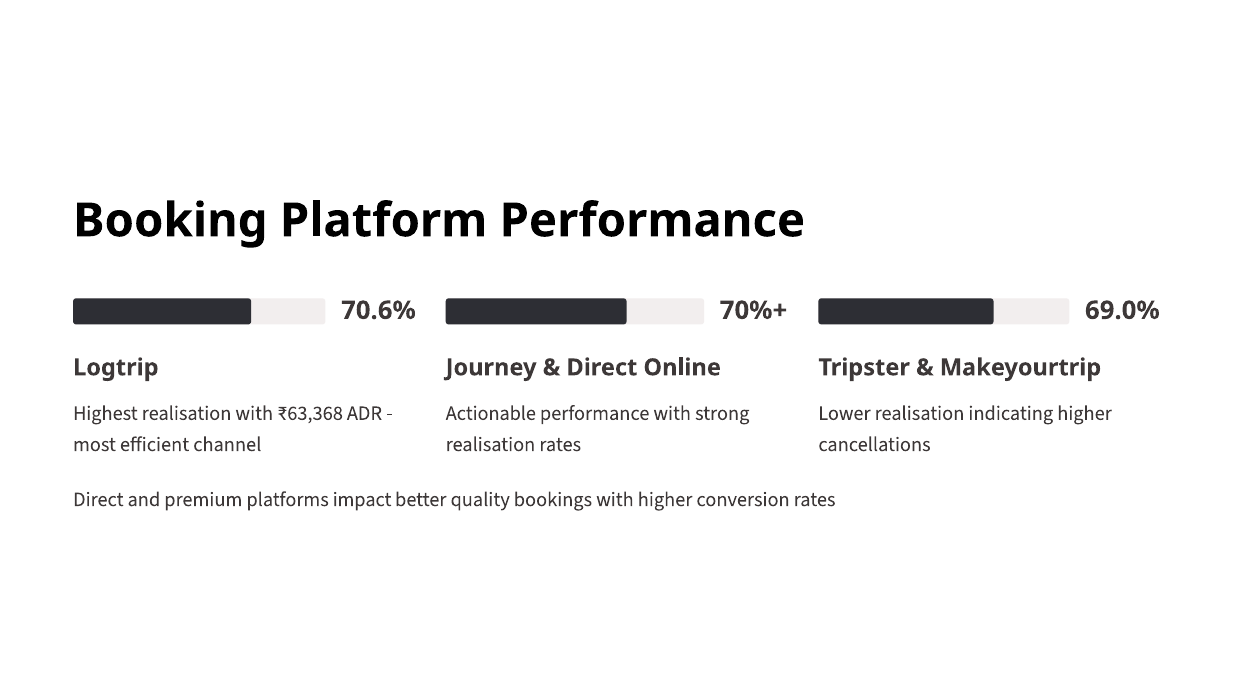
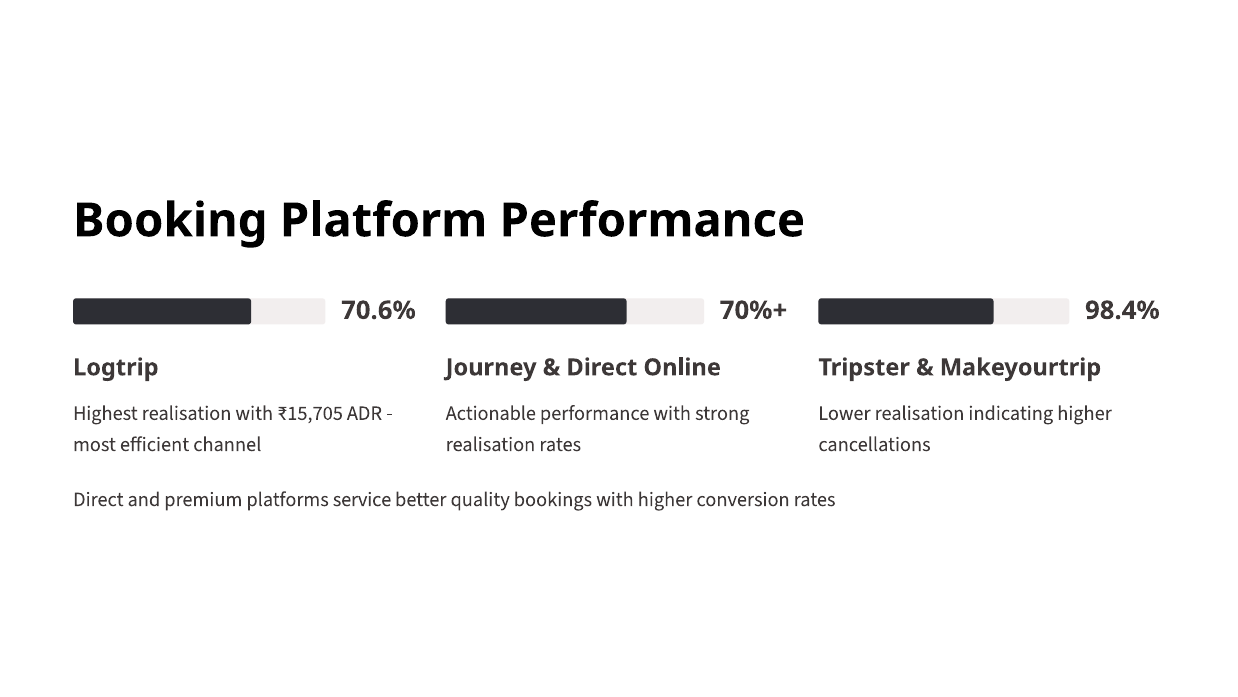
69.0%: 69.0% -> 98.4%
₹63,368: ₹63,368 -> ₹15,705
impact: impact -> service
